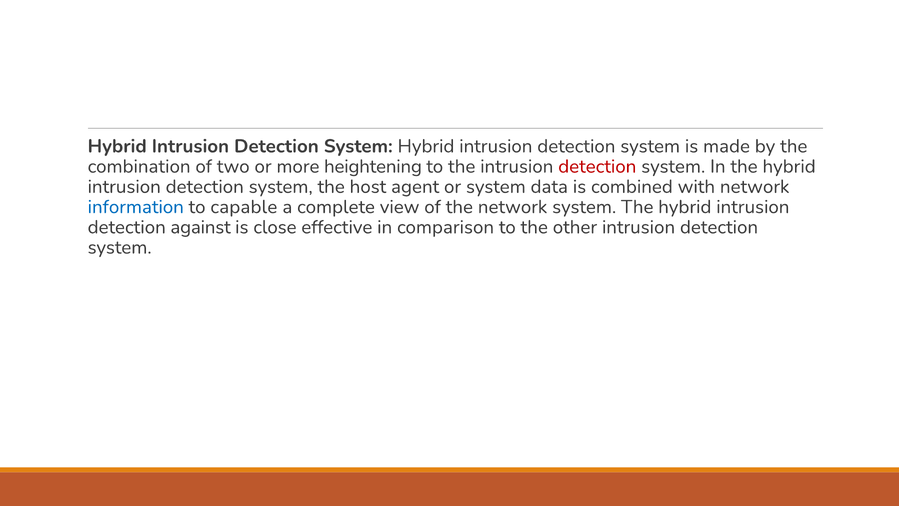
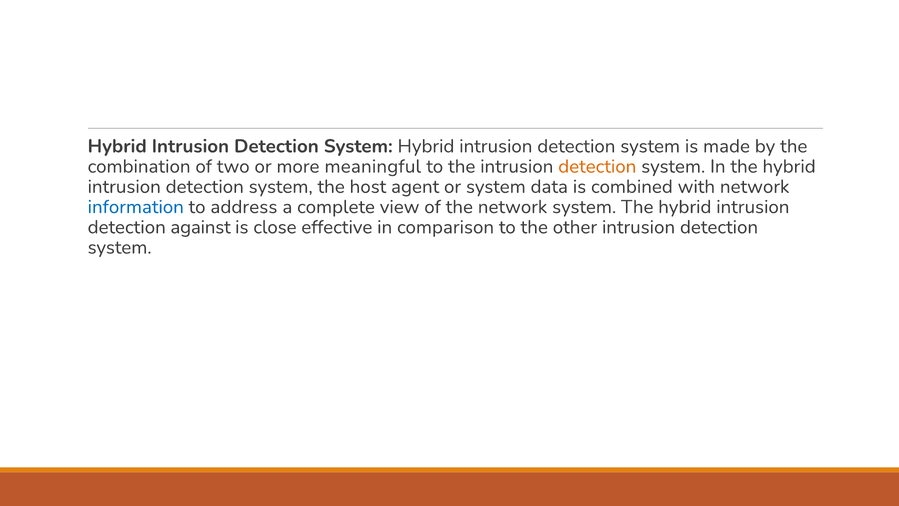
heightening: heightening -> meaningful
detection at (597, 166) colour: red -> orange
capable: capable -> address
